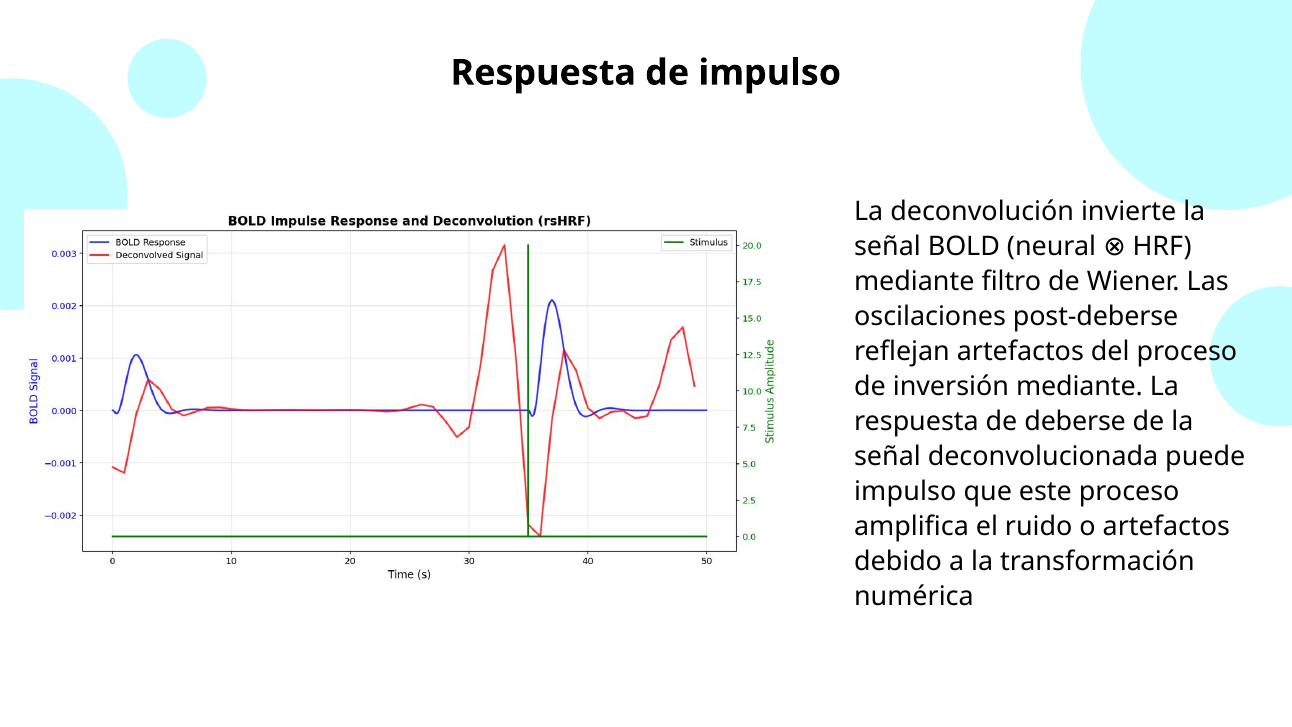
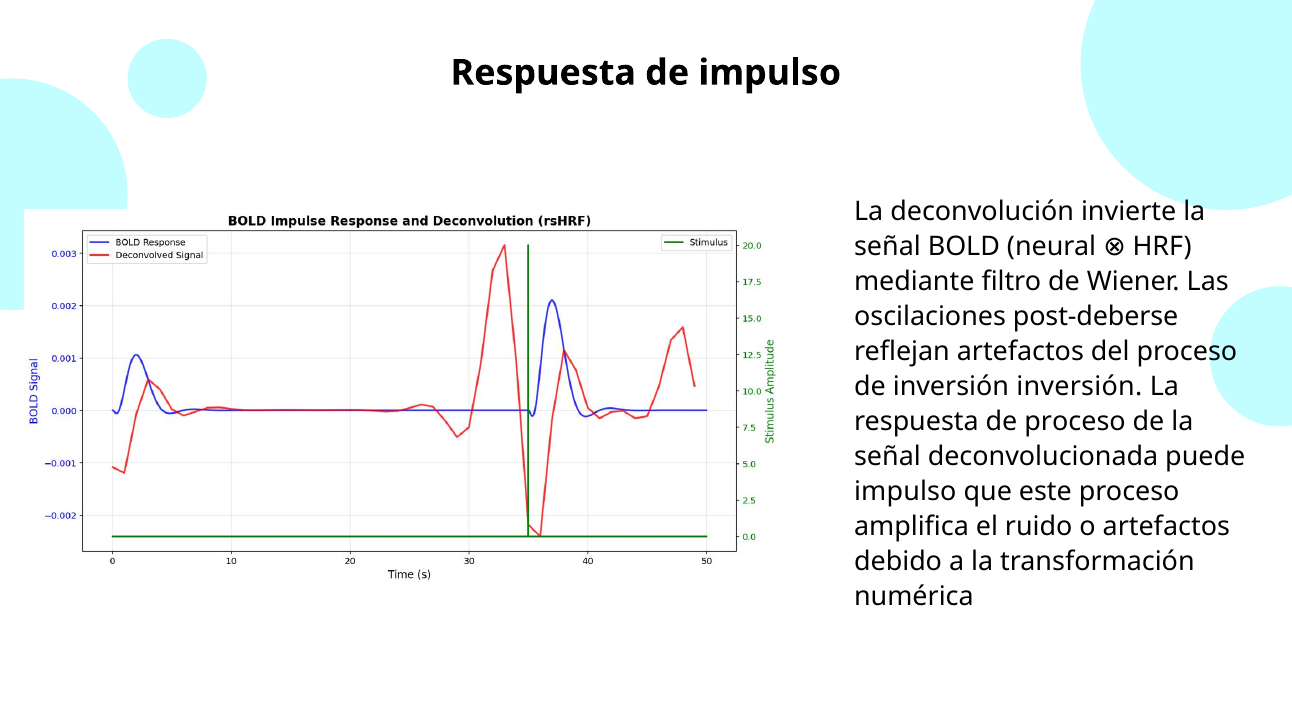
inversión mediante: mediante -> inversión
de deberse: deberse -> proceso
